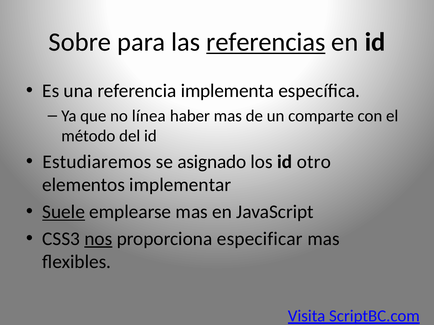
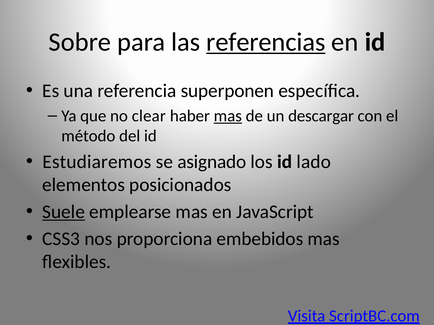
implementa: implementa -> superponen
línea: línea -> clear
mas at (228, 116) underline: none -> present
comparte: comparte -> descargar
otro: otro -> lado
implementar: implementar -> posicionados
nos underline: present -> none
especificar: especificar -> embebidos
